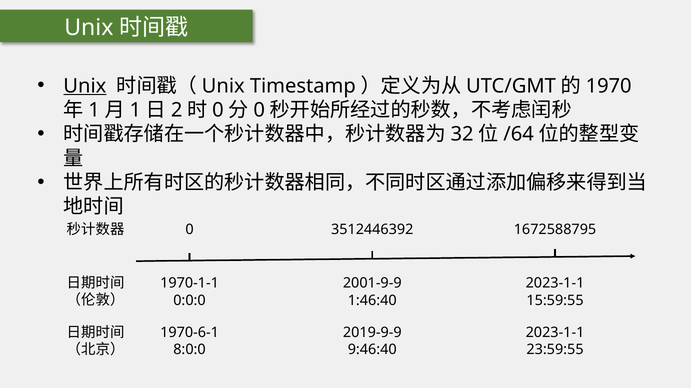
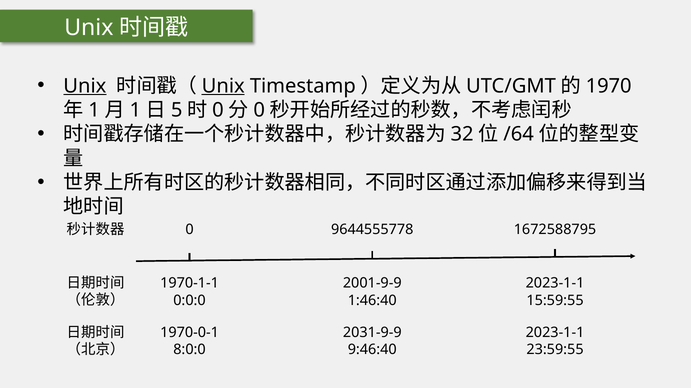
Unix at (223, 86) underline: none -> present
2: 2 -> 5
3512446392: 3512446392 -> 9644555778
1970-6-1: 1970-6-1 -> 1970-0-1
2019-9-9: 2019-9-9 -> 2031-9-9
